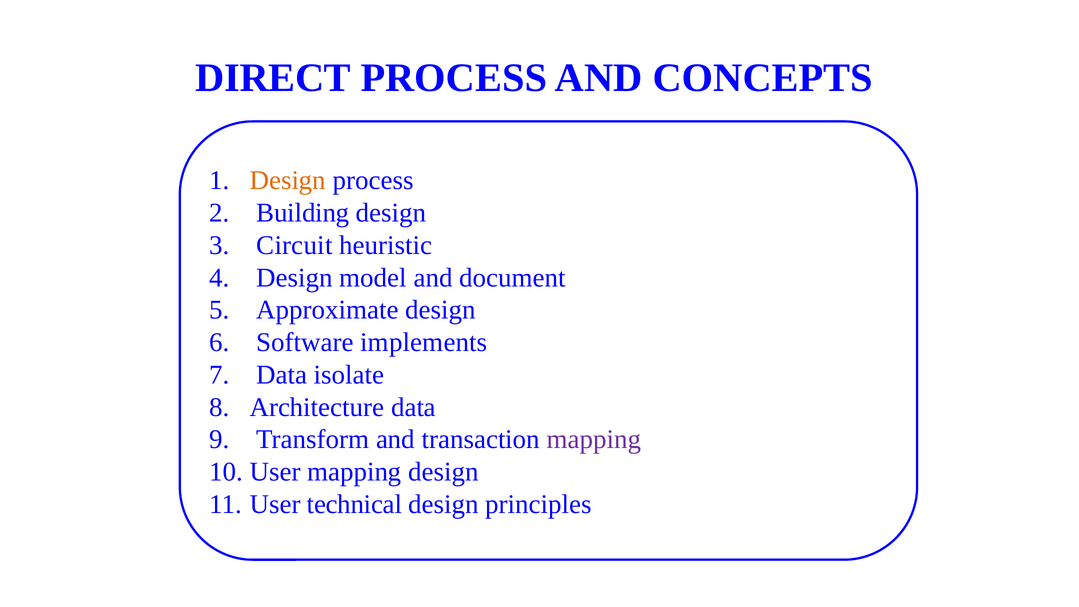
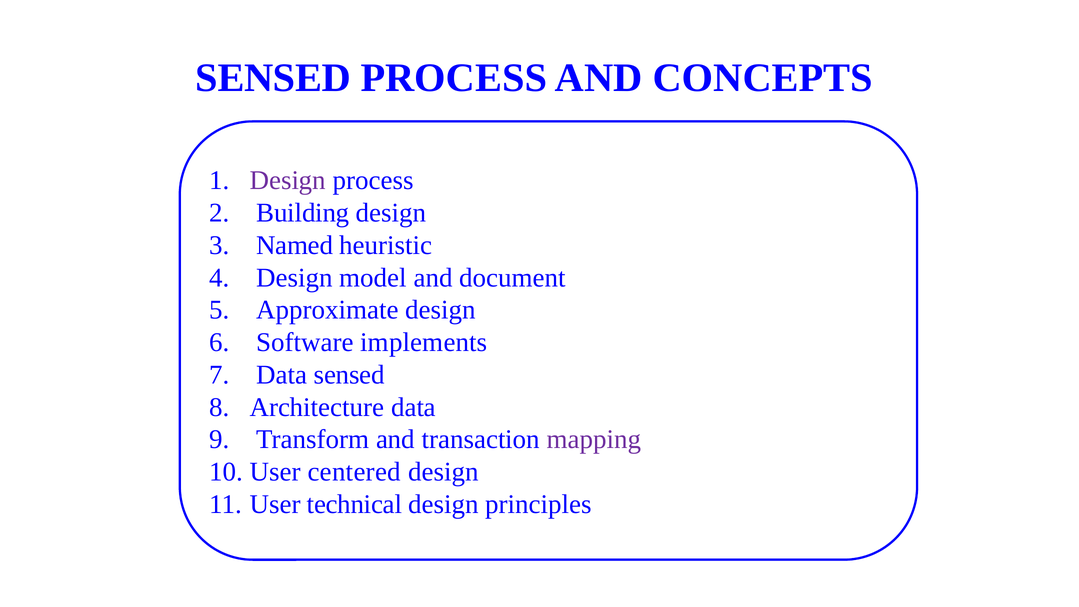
DIRECT at (273, 78): DIRECT -> SENSED
Design at (288, 181) colour: orange -> purple
Circuit: Circuit -> Named
Data isolate: isolate -> sensed
mapping at (354, 472): mapping -> centered
